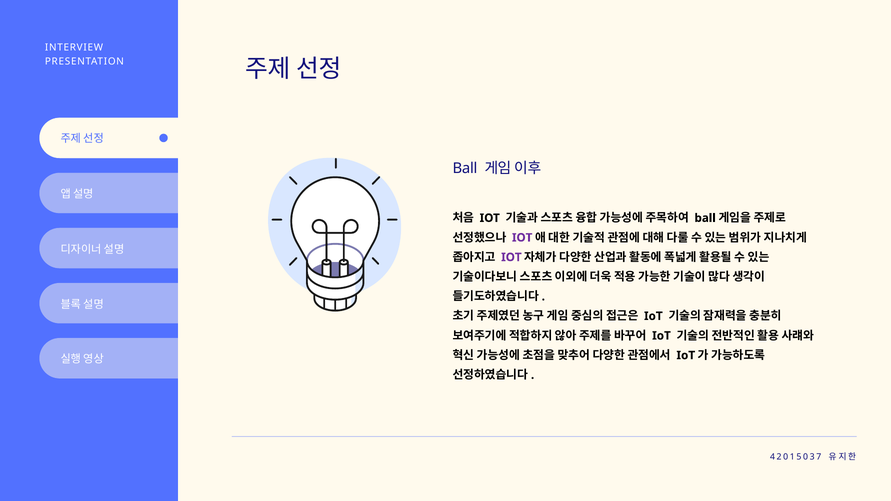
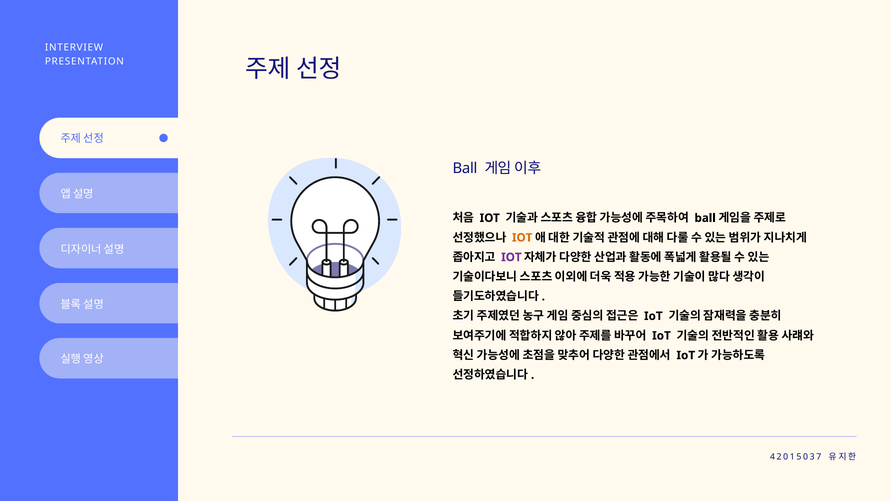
IOT at (522, 238) colour: purple -> orange
